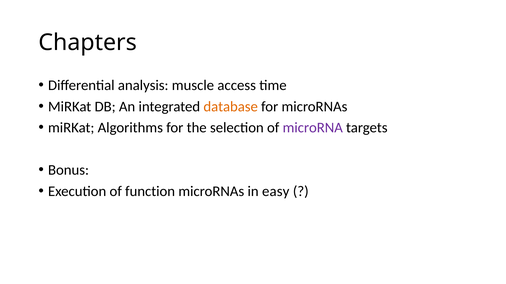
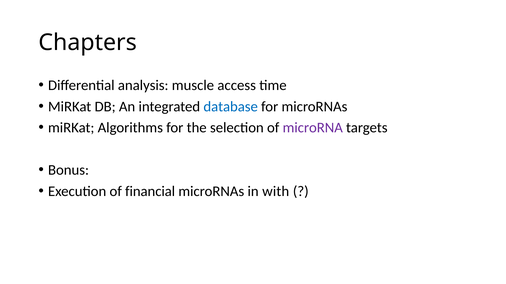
database colour: orange -> blue
function: function -> financial
easy: easy -> with
